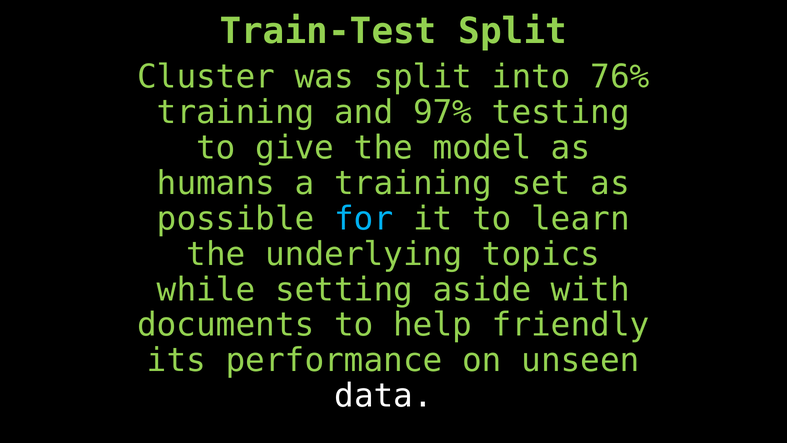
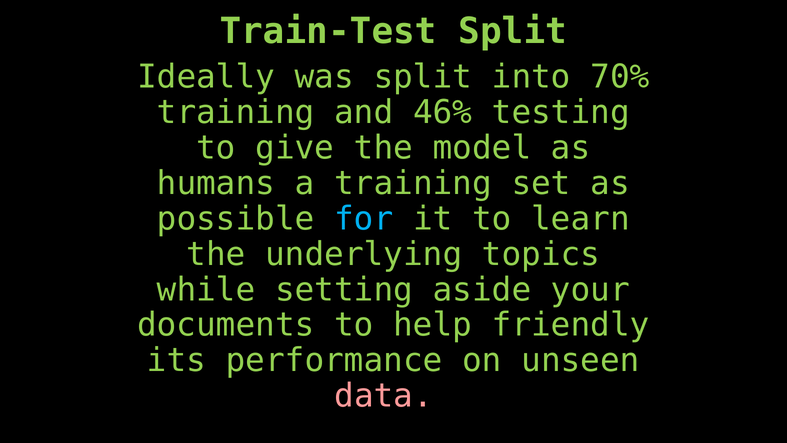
Cluster: Cluster -> Ideally
76%: 76% -> 70%
97%: 97% -> 46%
with: with -> your
data colour: white -> pink
